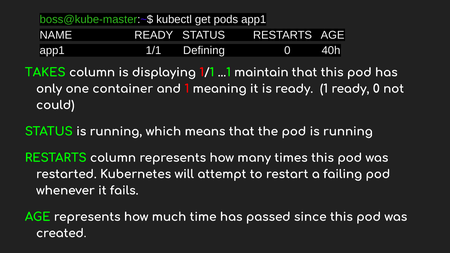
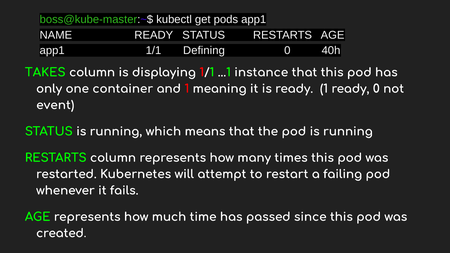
maintain: maintain -> instance
could: could -> event
